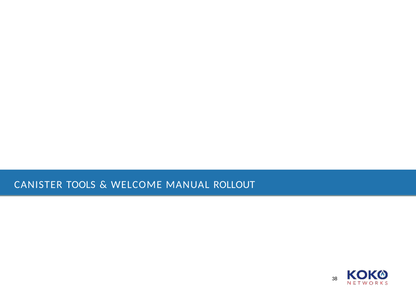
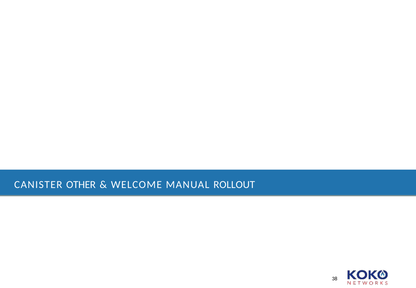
TOOLS: TOOLS -> OTHER
